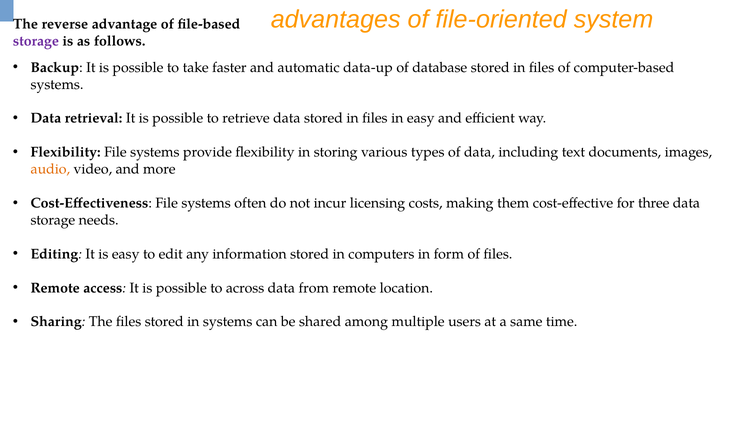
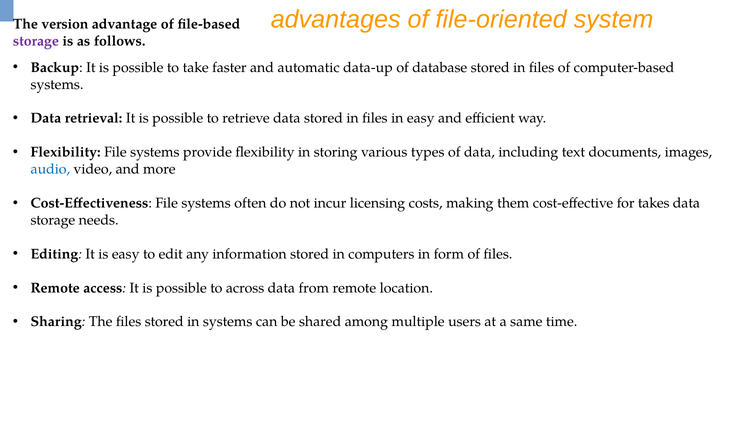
reverse: reverse -> version
audio colour: orange -> blue
three: three -> takes
